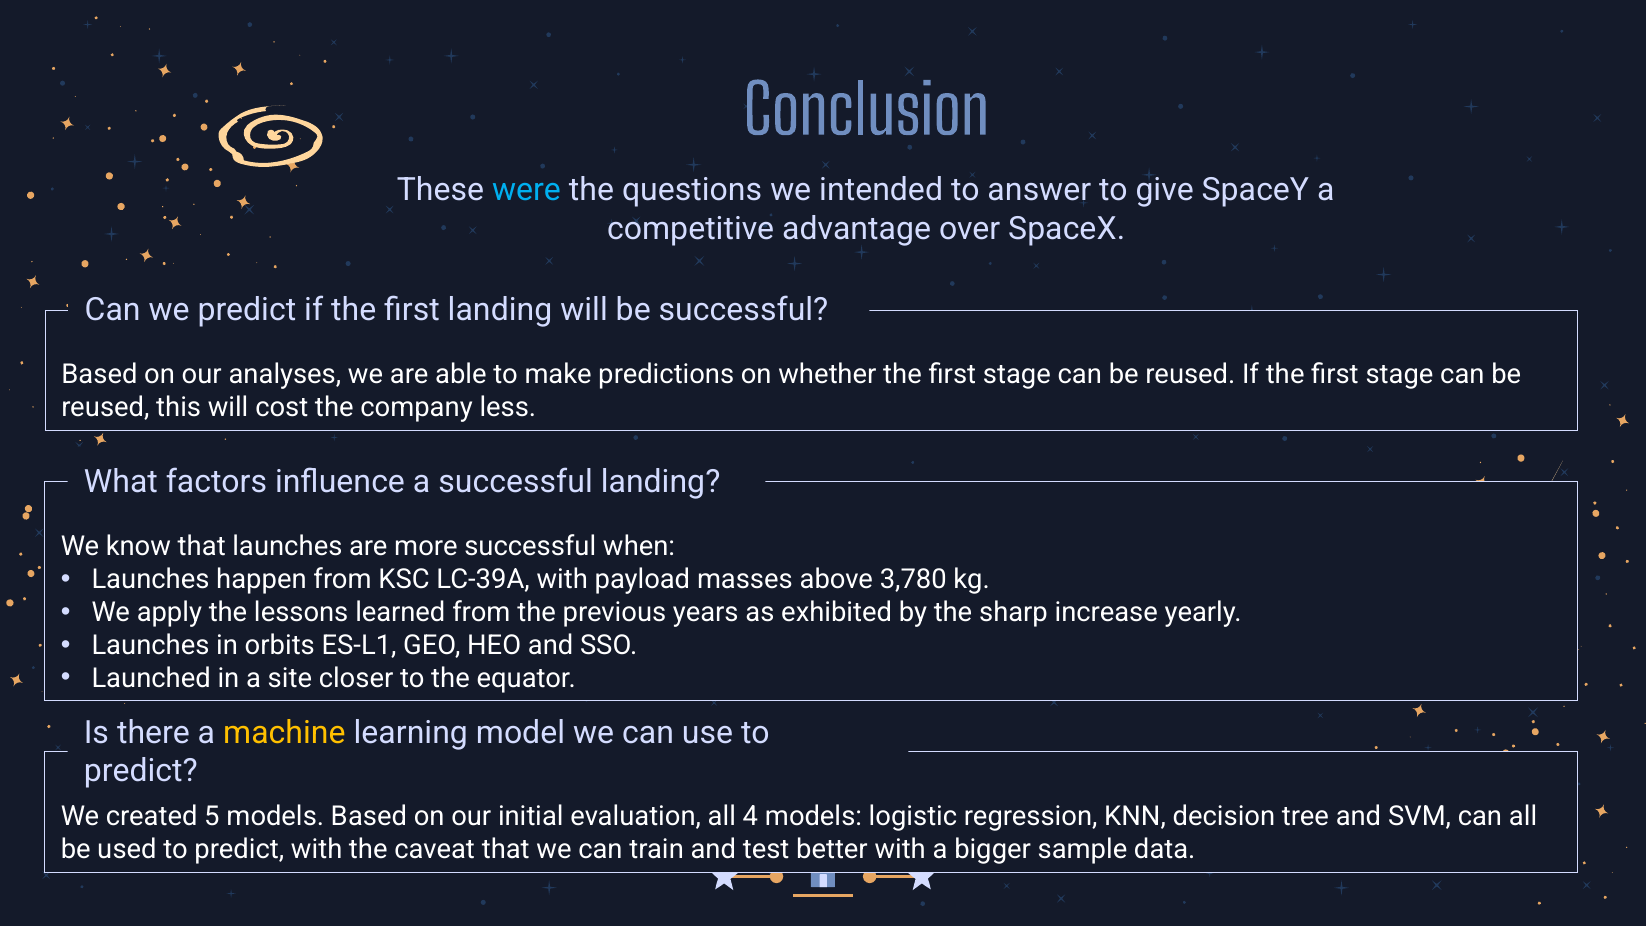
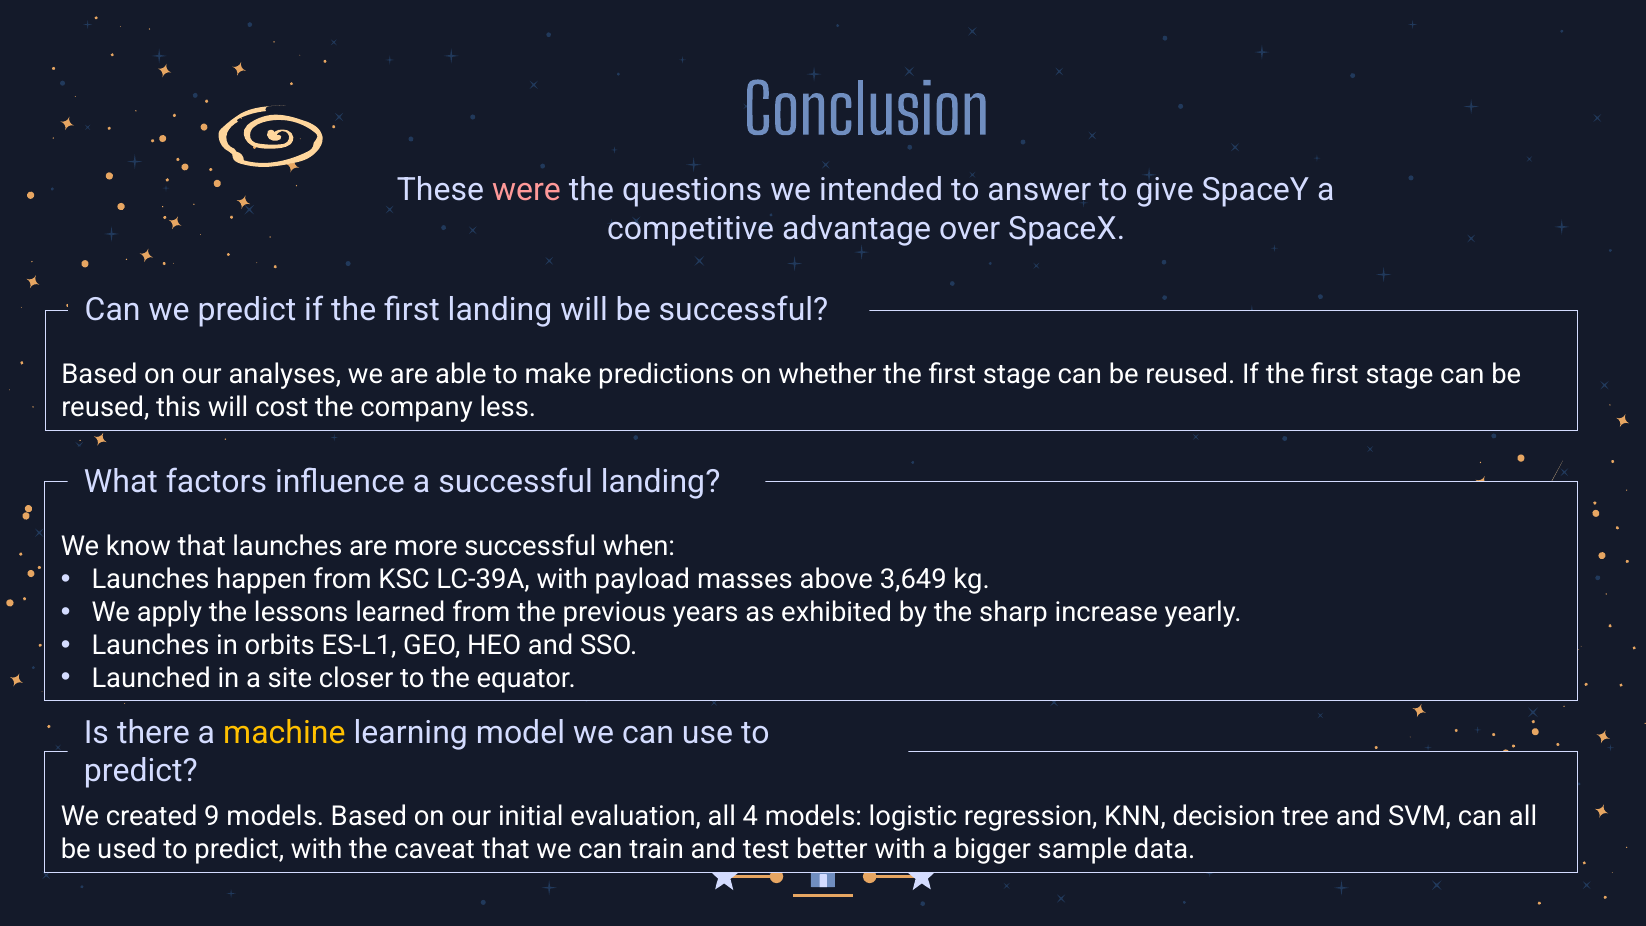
were colour: light blue -> pink
3,780: 3,780 -> 3,649
5: 5 -> 9
